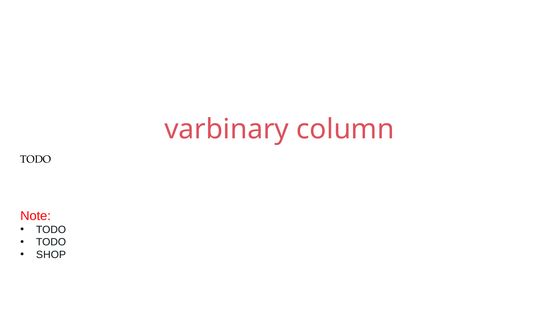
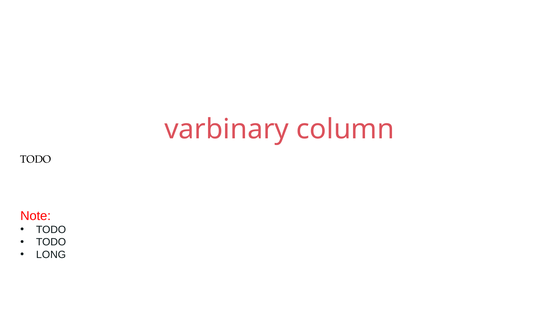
SHOP: SHOP -> LONG
